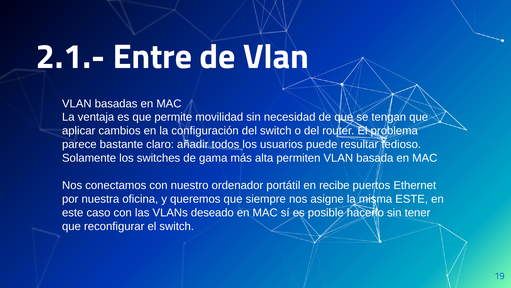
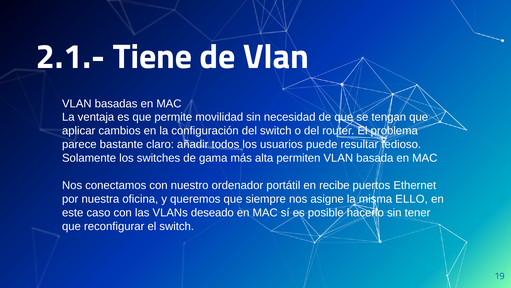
Entre: Entre -> Tiene
misma ESTE: ESTE -> ELLO
